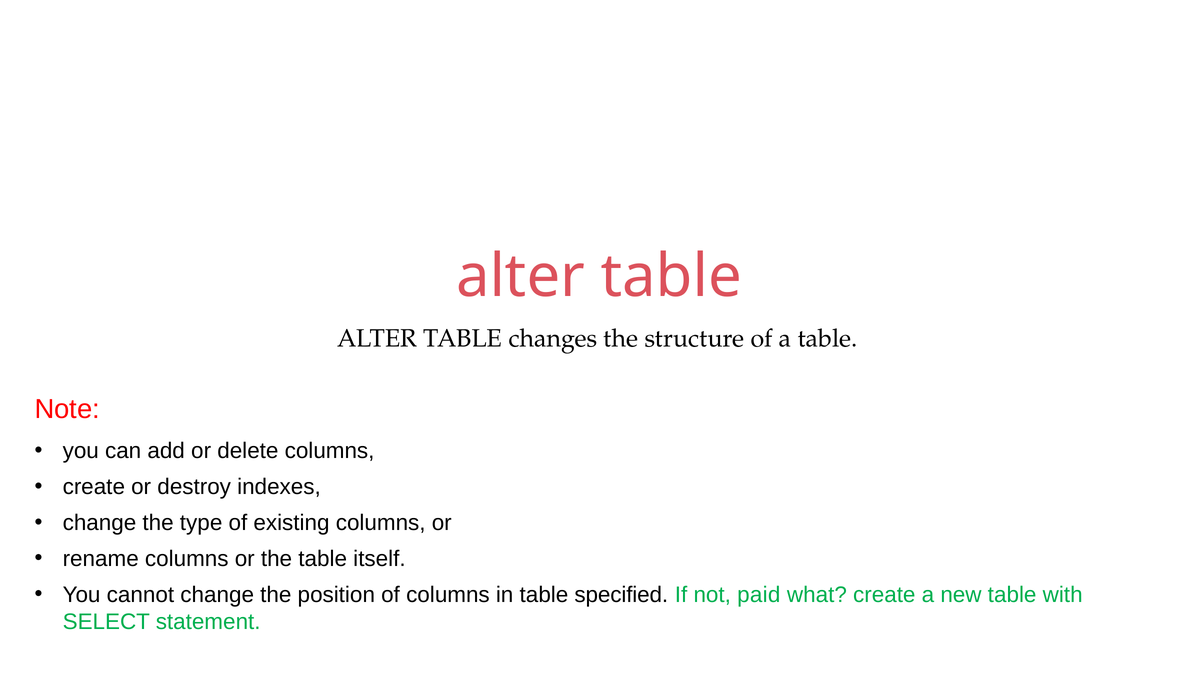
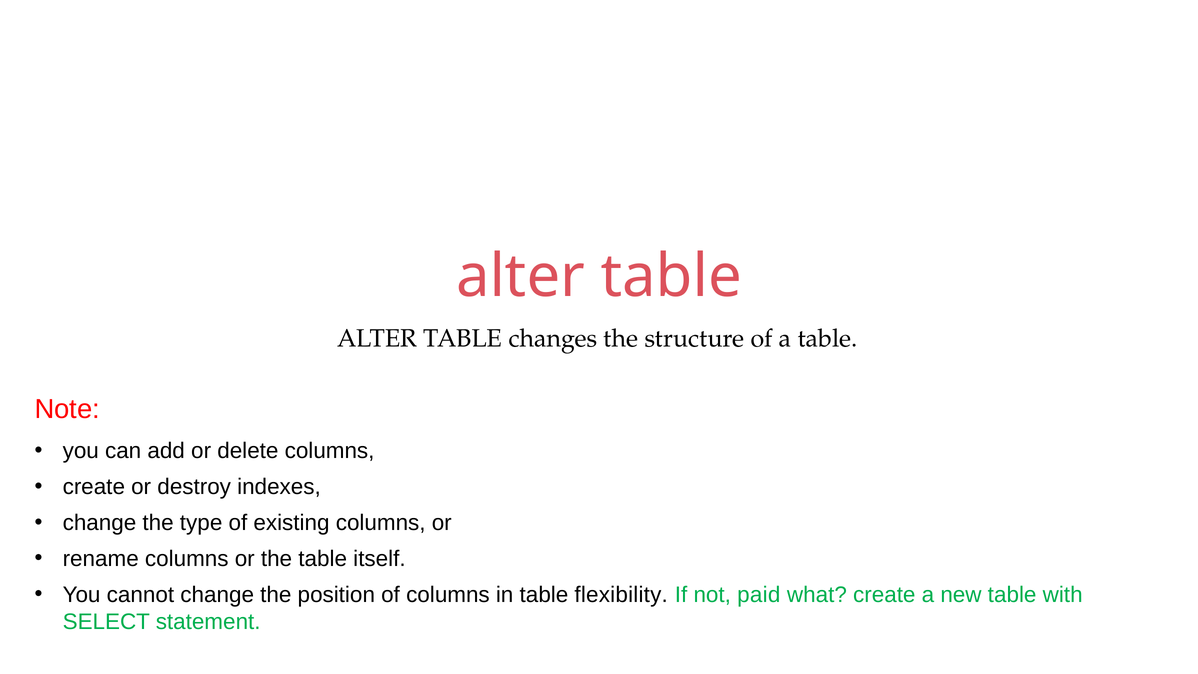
specified: specified -> flexibility
